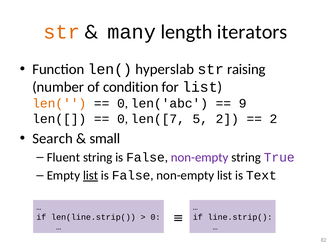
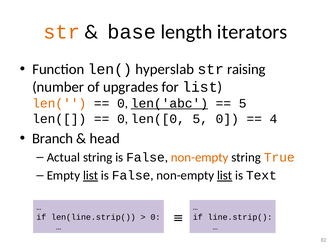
many: many -> base
condition: condition -> upgrades
len('abc underline: none -> present
9 at (243, 104): 9 -> 5
len([7: len([7 -> len([0
5 2: 2 -> 0
2 at (273, 119): 2 -> 4
Search: Search -> Branch
small: small -> head
Fluent: Fluent -> Actual
non-empty at (200, 158) colour: purple -> orange
True colour: purple -> orange
list at (225, 176) underline: none -> present
